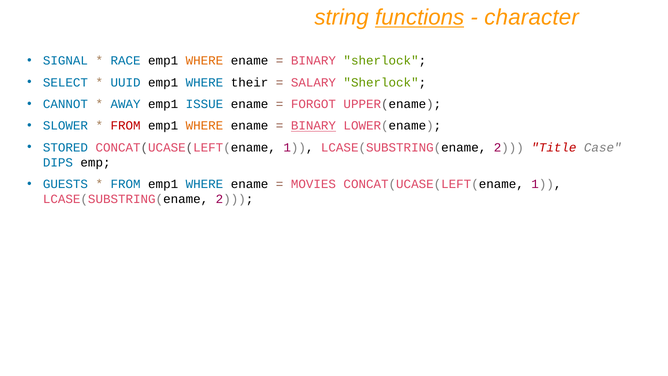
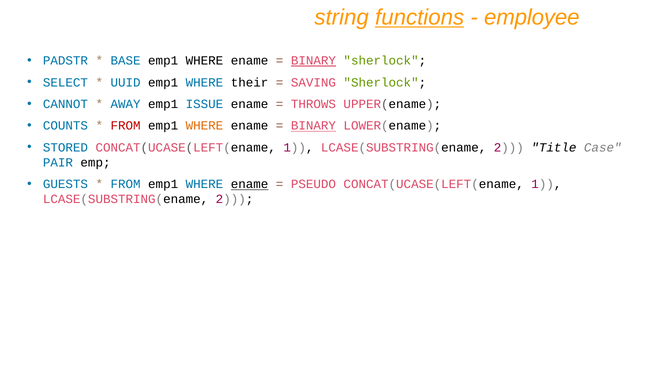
character: character -> employee
SIGNAL: SIGNAL -> PADSTR
RACE: RACE -> BASE
WHERE at (204, 61) colour: orange -> black
BINARY at (313, 61) underline: none -> present
SALARY: SALARY -> SAVING
FORGOT: FORGOT -> THROWS
SLOWER: SLOWER -> COUNTS
Title colour: red -> black
DIPS: DIPS -> PAIR
ename at (250, 184) underline: none -> present
MOVIES: MOVIES -> PSEUDO
